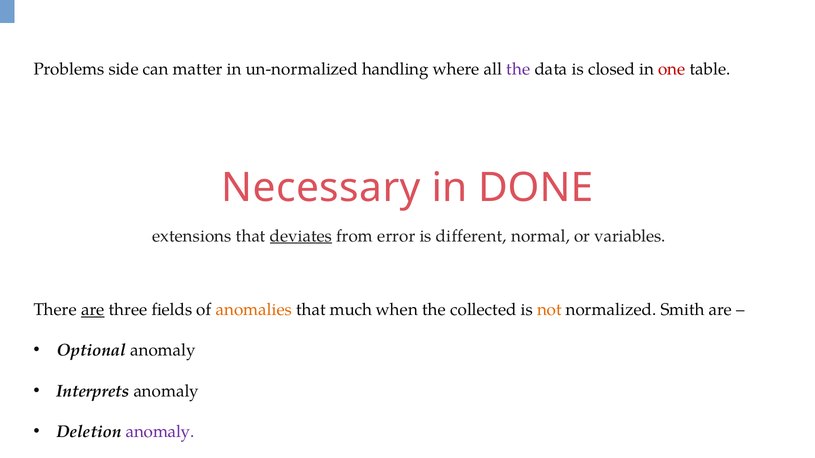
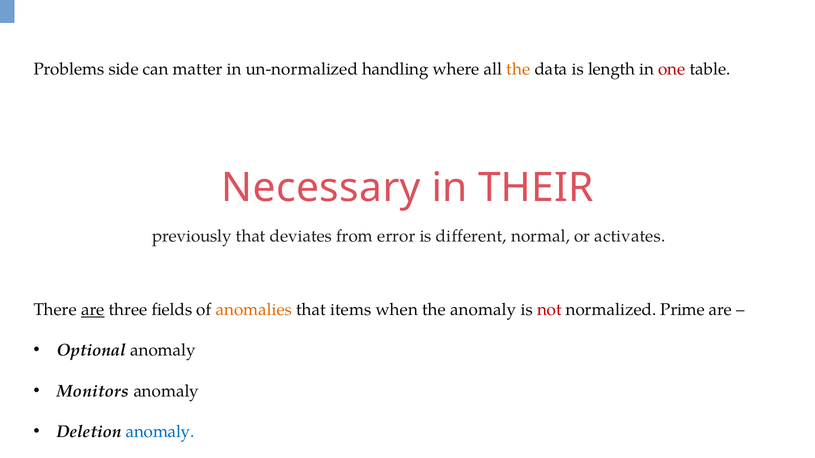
the at (518, 69) colour: purple -> orange
closed: closed -> length
DONE: DONE -> THEIR
extensions: extensions -> previously
deviates underline: present -> none
variables: variables -> activates
much: much -> items
the collected: collected -> anomaly
not colour: orange -> red
Smith: Smith -> Prime
Interprets: Interprets -> Monitors
anomaly at (160, 432) colour: purple -> blue
